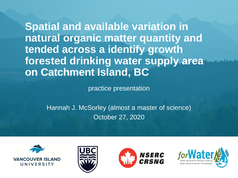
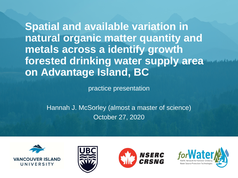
tended: tended -> metals
Catchment: Catchment -> Advantage
